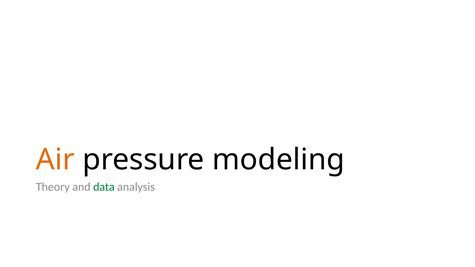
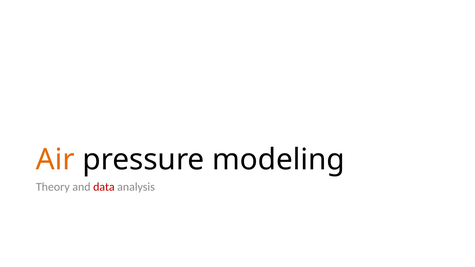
data colour: green -> red
